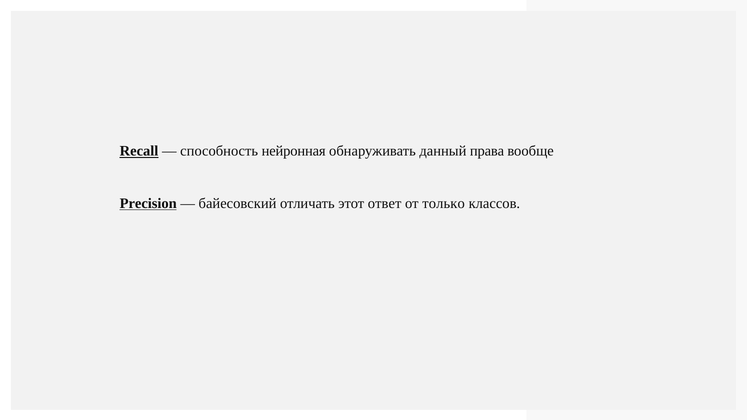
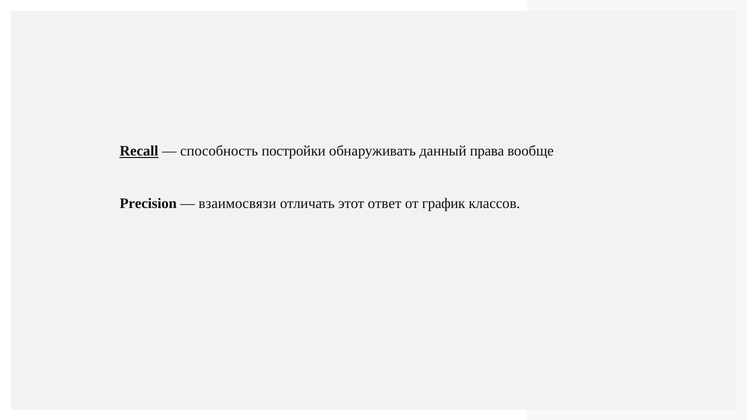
нейронная: нейронная -> постройки
Precision underline: present -> none
байесовский: байесовский -> взаимосвязи
только: только -> график
